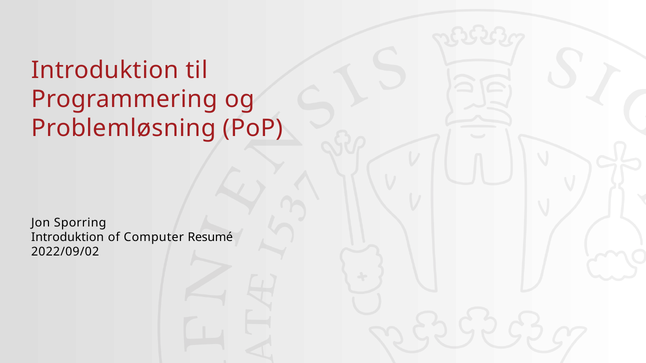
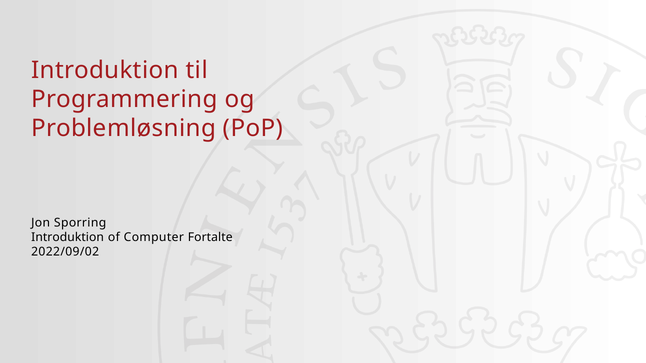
Resumé: Resumé -> Fortalte
